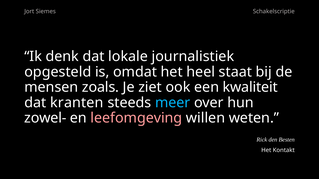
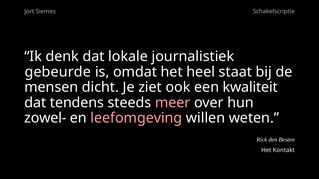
opgesteld: opgesteld -> gebeurde
zoals: zoals -> dicht
kranten: kranten -> tendens
meer colour: light blue -> pink
